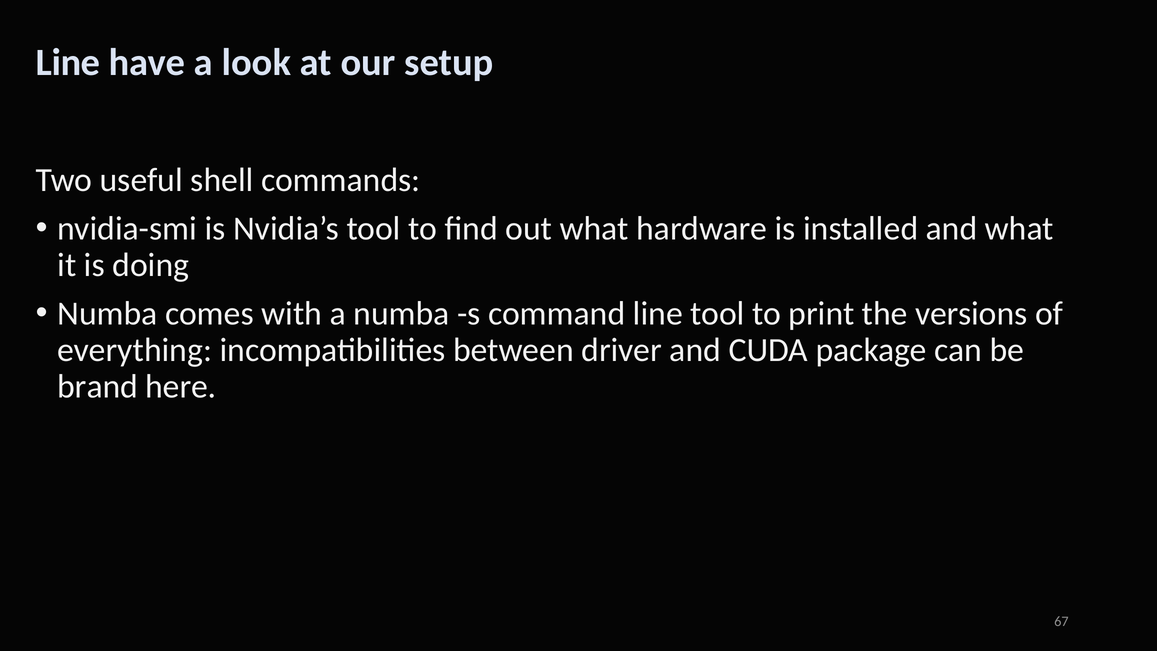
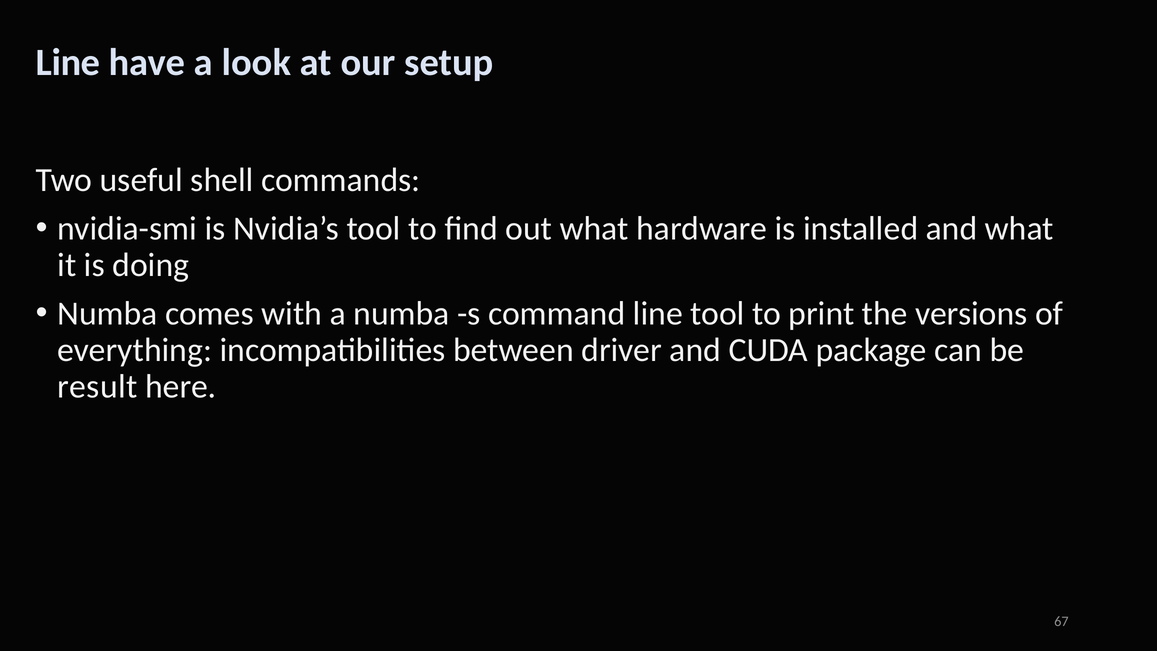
brand: brand -> result
